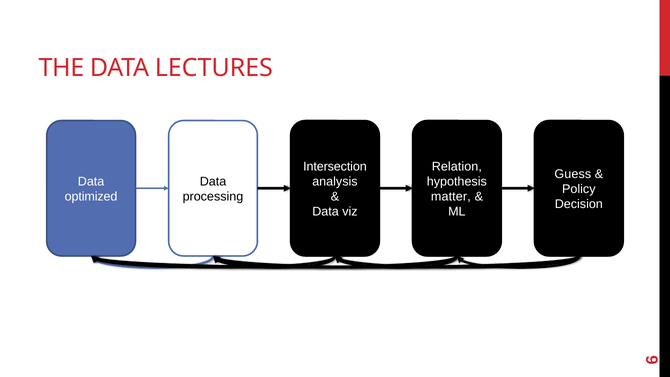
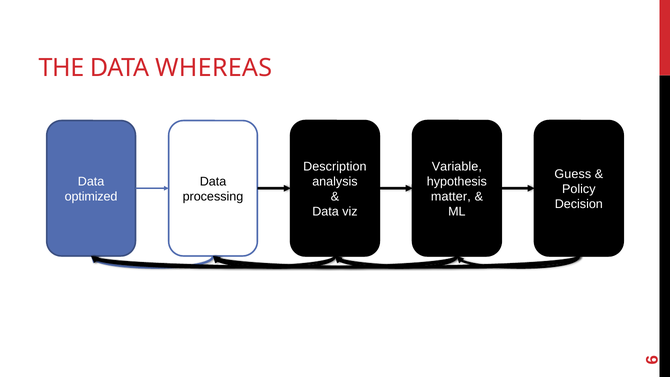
LECTURES: LECTURES -> WHEREAS
Intersection: Intersection -> Description
Relation: Relation -> Variable
